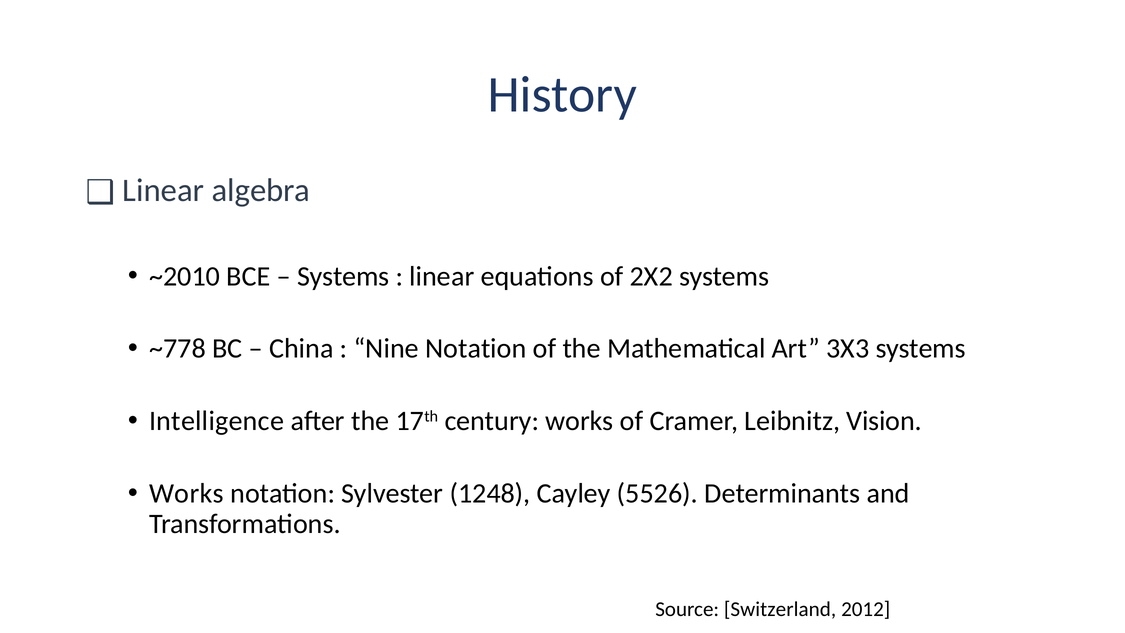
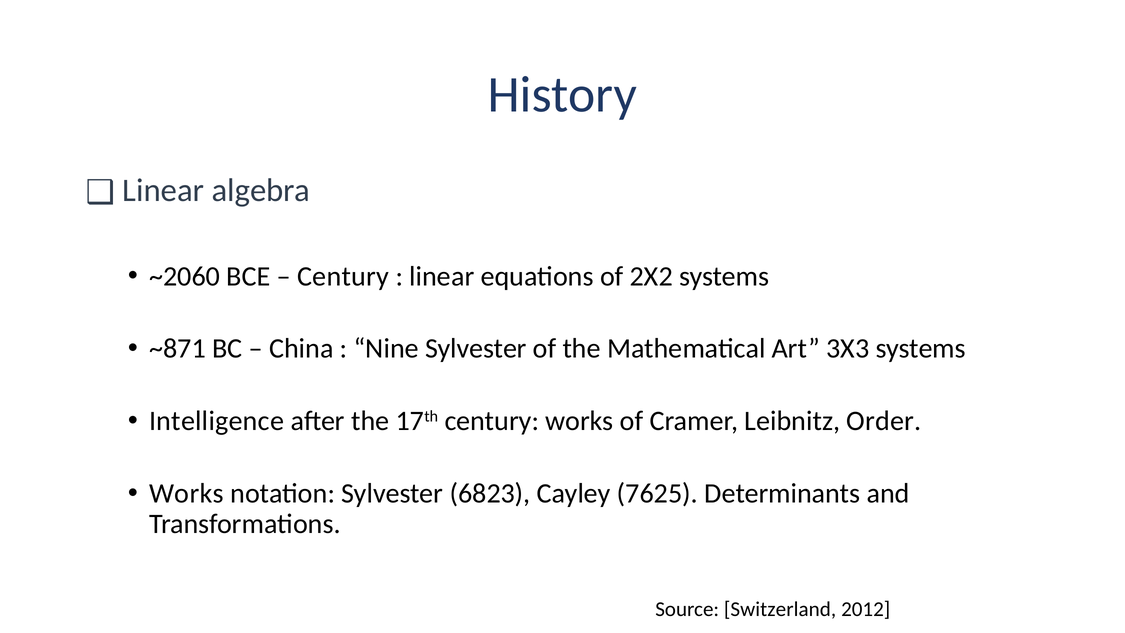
~2010: ~2010 -> ~2060
Systems at (343, 276): Systems -> Century
~778: ~778 -> ~871
Nine Notation: Notation -> Sylvester
Vision: Vision -> Order
1248: 1248 -> 6823
5526: 5526 -> 7625
